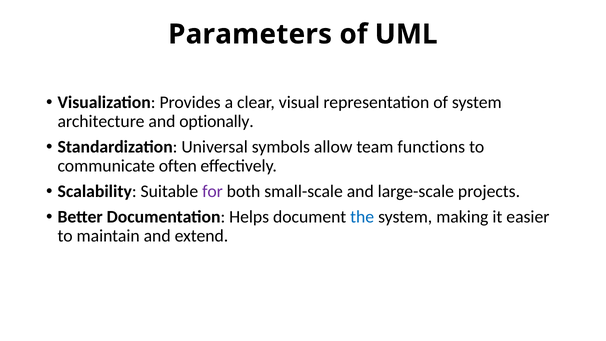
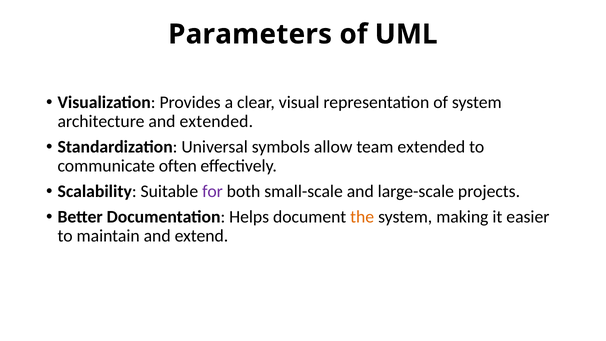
and optionally: optionally -> extended
team functions: functions -> extended
the colour: blue -> orange
